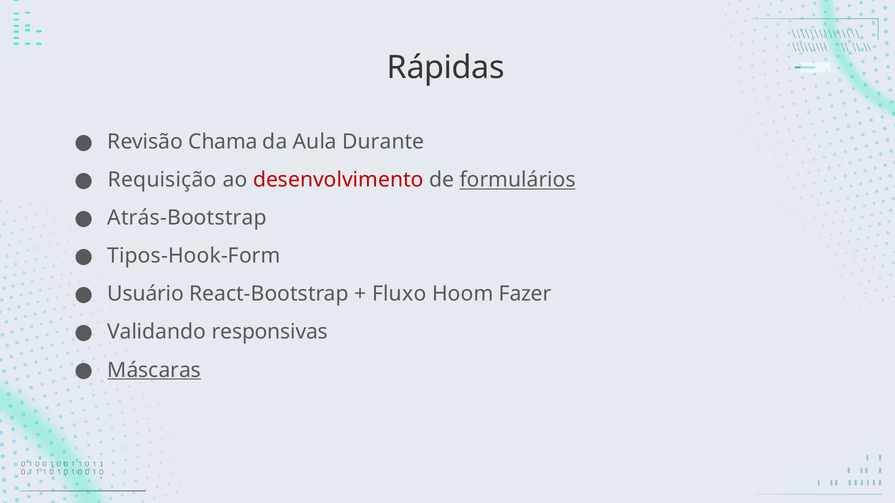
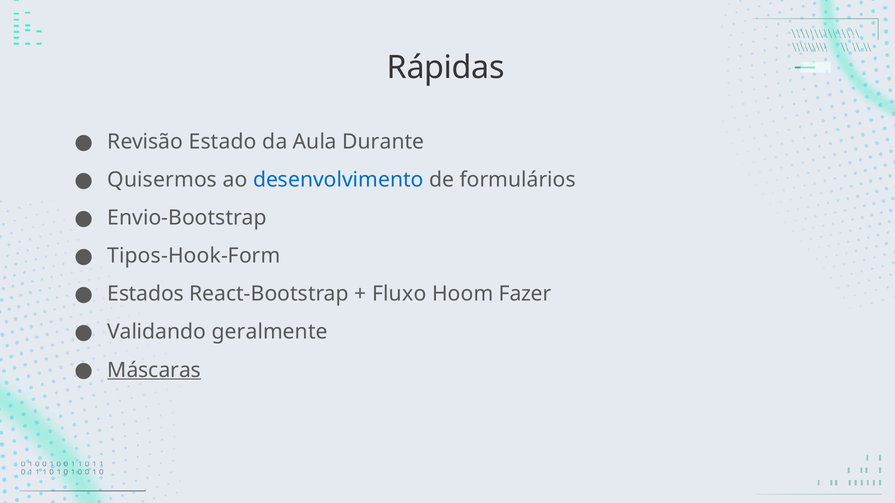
Chama: Chama -> Estado
Requisição: Requisição -> Quisermos
desenvolvimento colour: red -> blue
formulários underline: present -> none
Atrás-Bootstrap: Atrás-Bootstrap -> Envio-Bootstrap
Usuário: Usuário -> Estados
responsivas: responsivas -> geralmente
